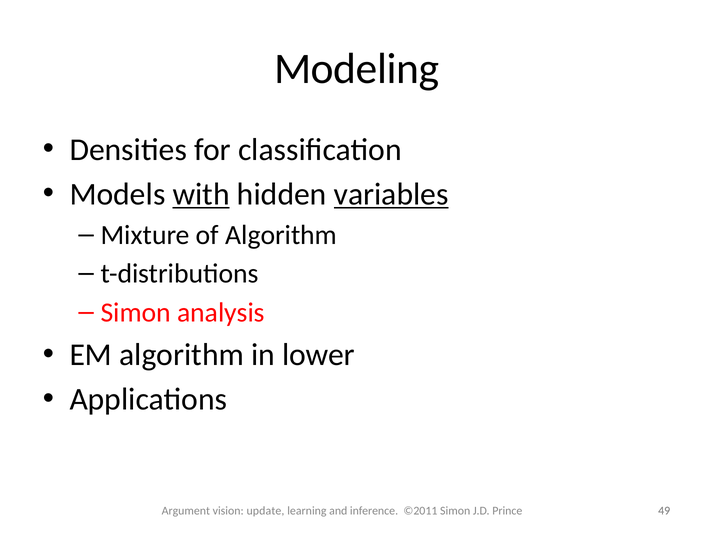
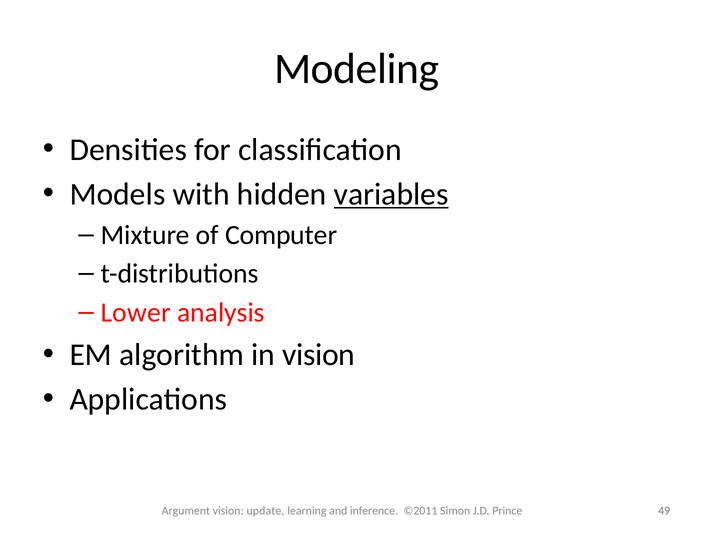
with underline: present -> none
of Algorithm: Algorithm -> Computer
Simon at (136, 312): Simon -> Lower
in lower: lower -> vision
